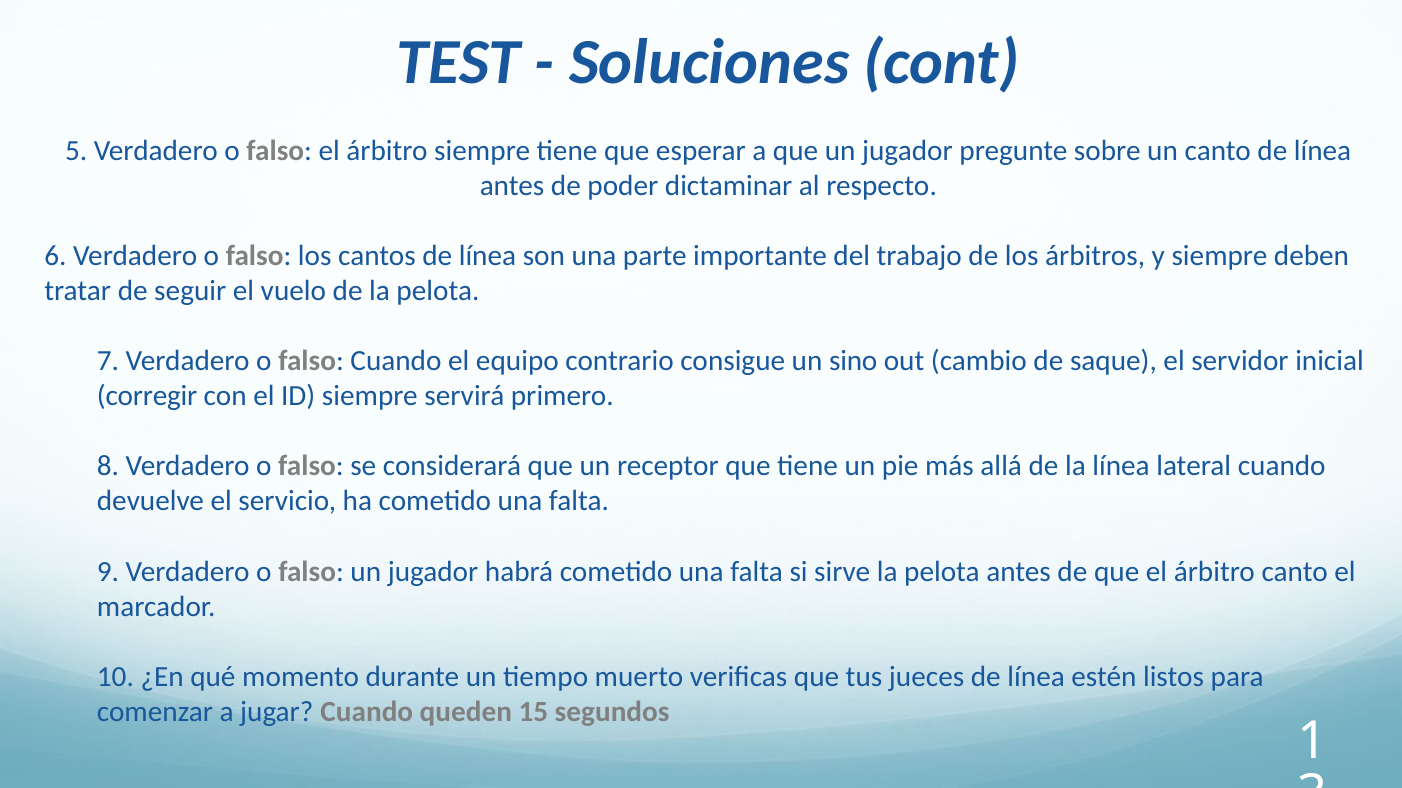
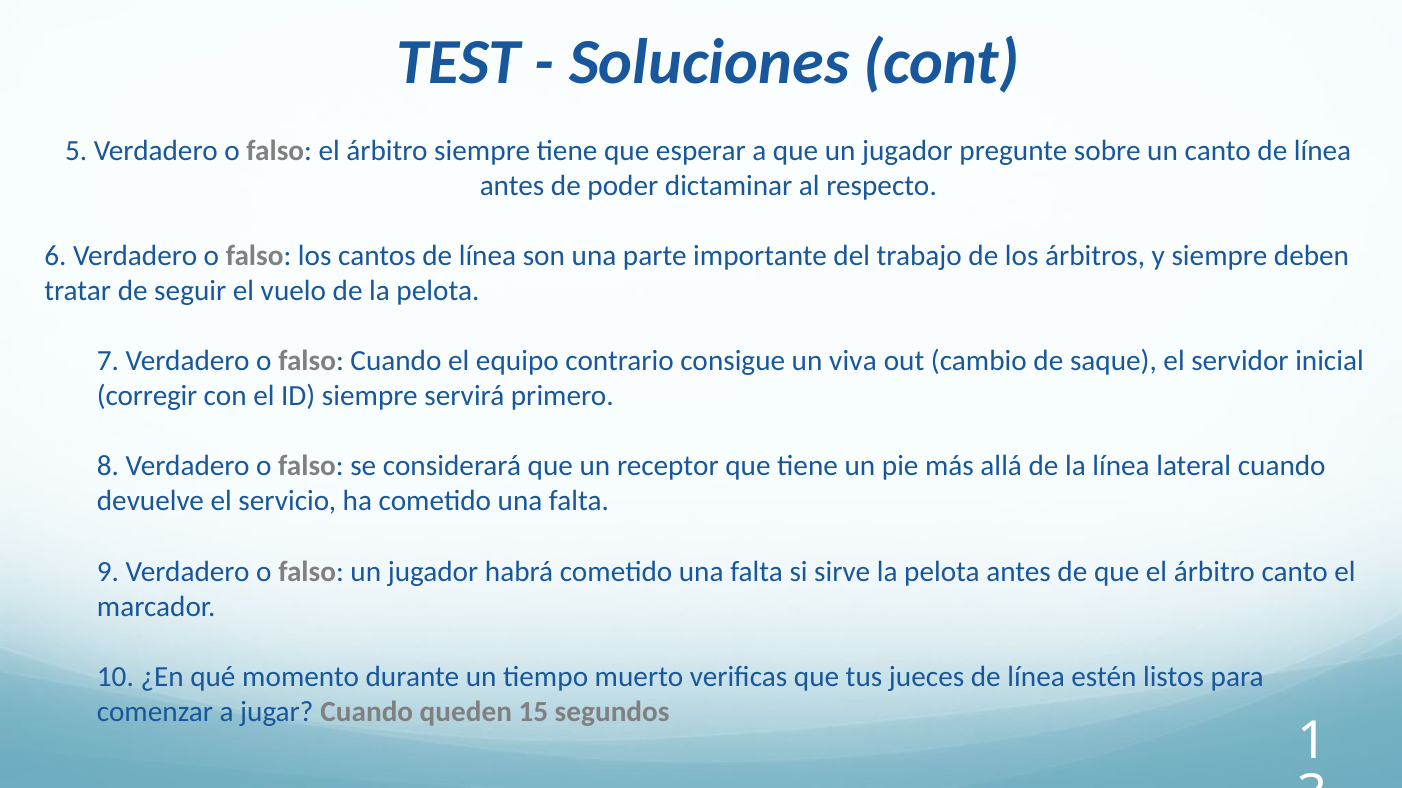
sino: sino -> viva
